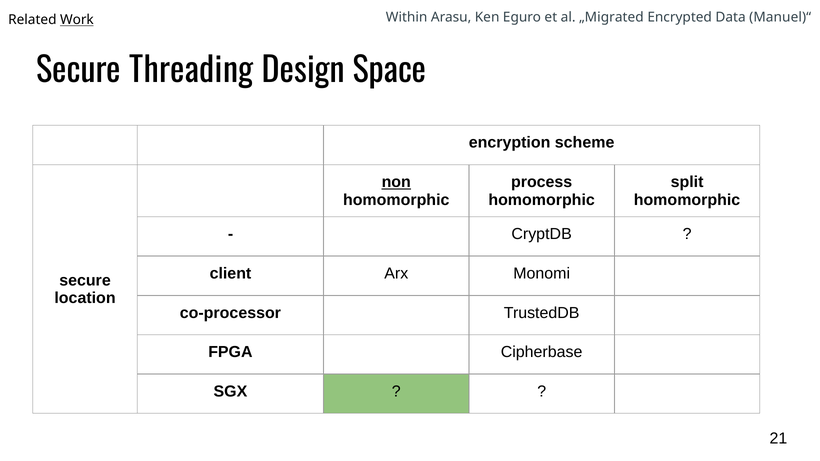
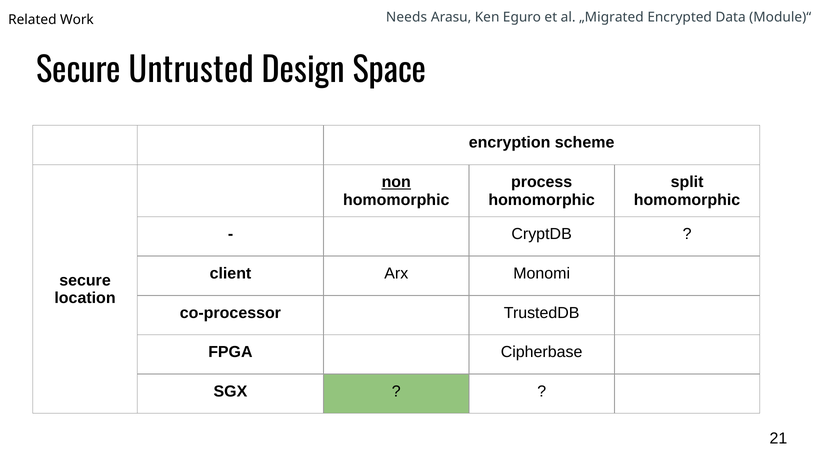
Within: Within -> Needs
Manuel)“: Manuel)“ -> Module)“
Work underline: present -> none
Threading: Threading -> Untrusted
